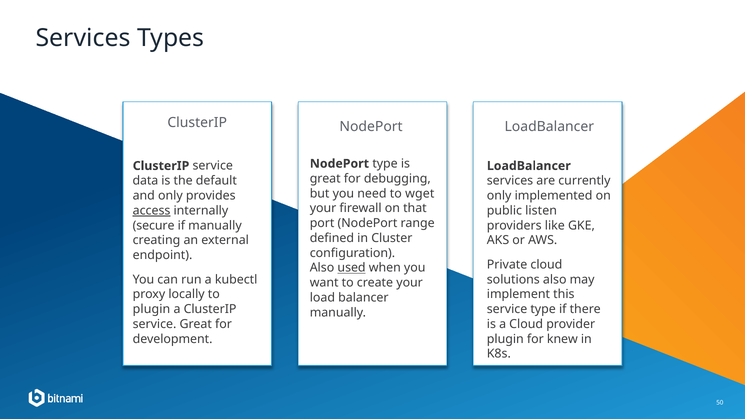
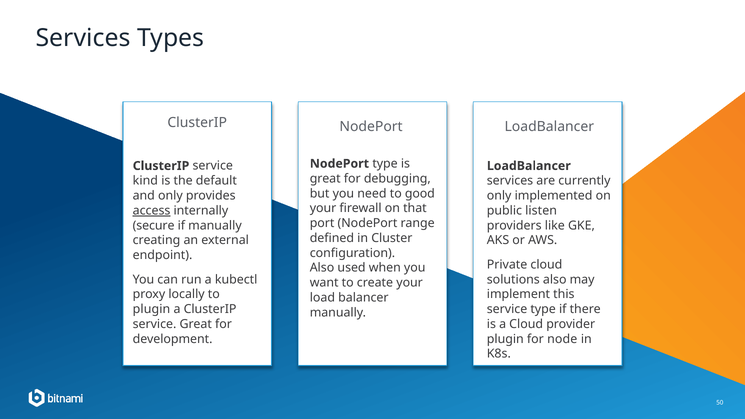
data: data -> kind
wget: wget -> good
used underline: present -> none
knew: knew -> node
